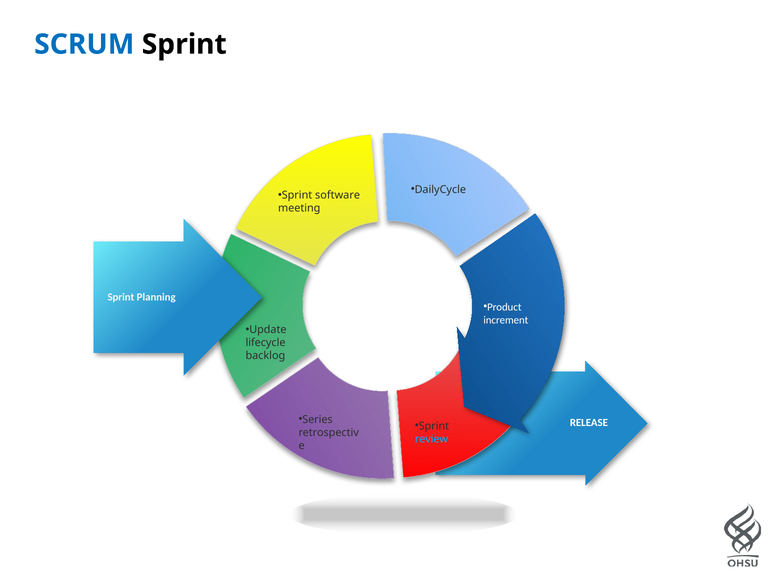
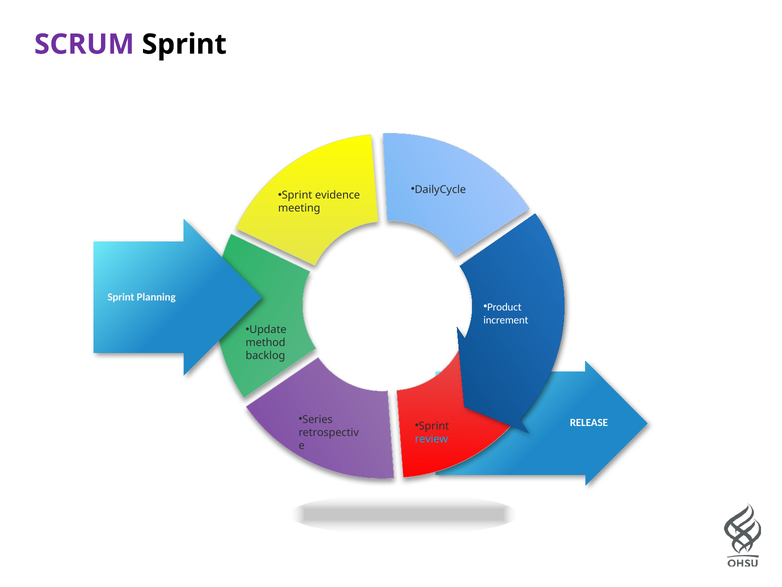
SCRUM colour: blue -> purple
software: software -> evidence
lifecycle: lifecycle -> method
